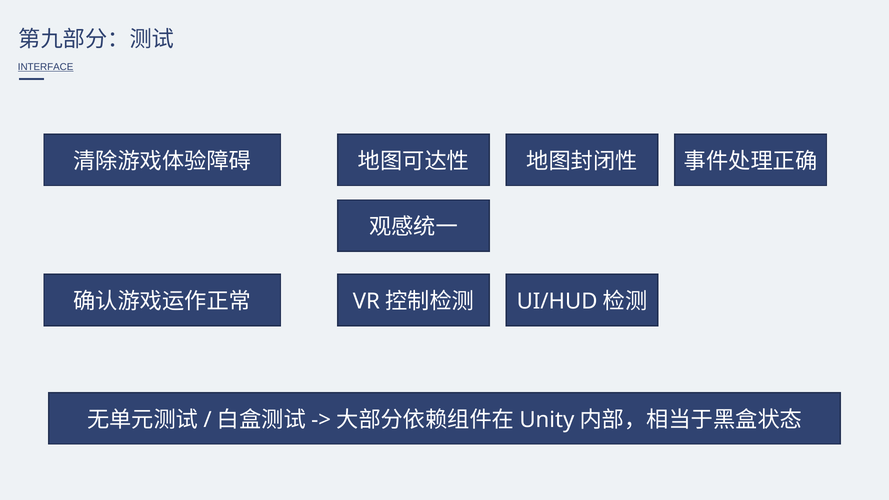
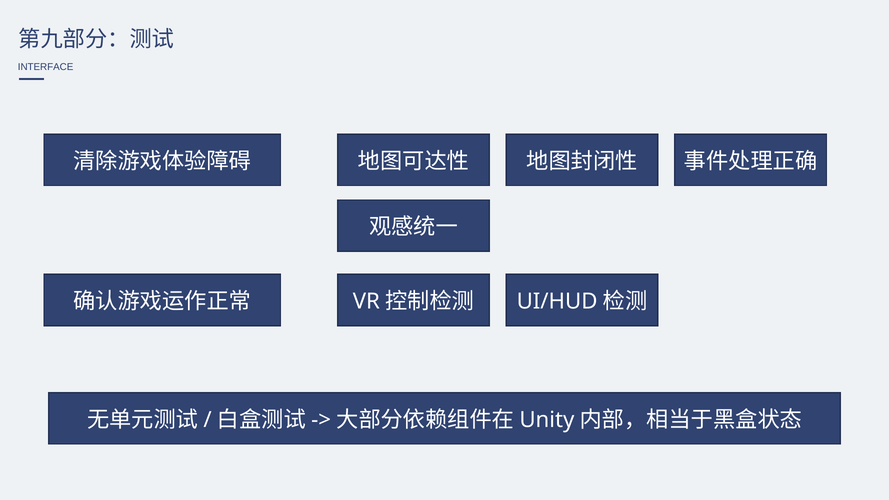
INTERFACE underline: present -> none
